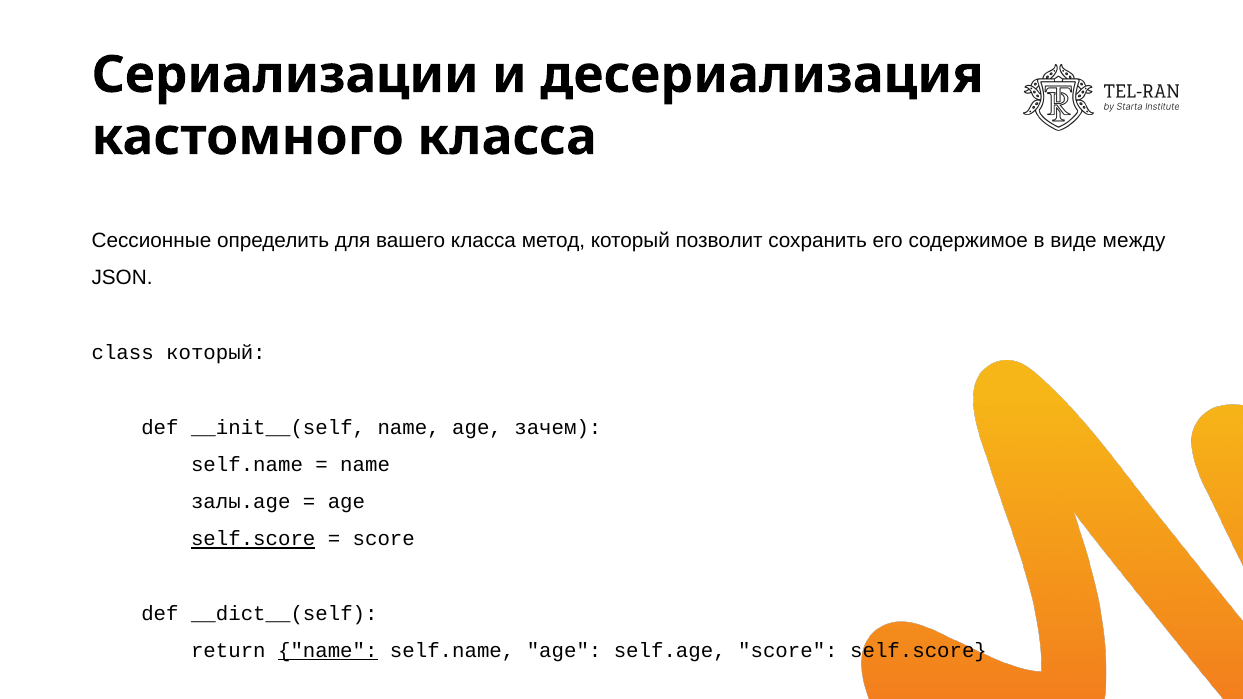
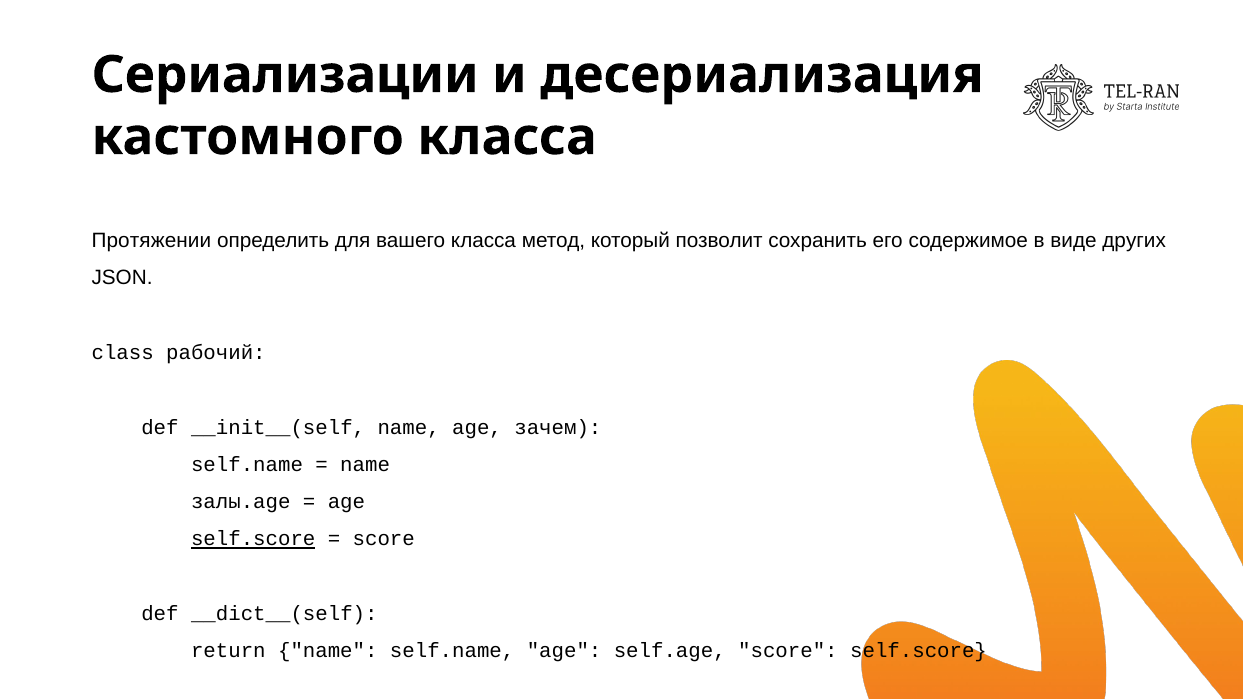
Сессионные: Сессионные -> Протяжении
между: между -> других
class который: который -> рабочий
name at (328, 651) underline: present -> none
